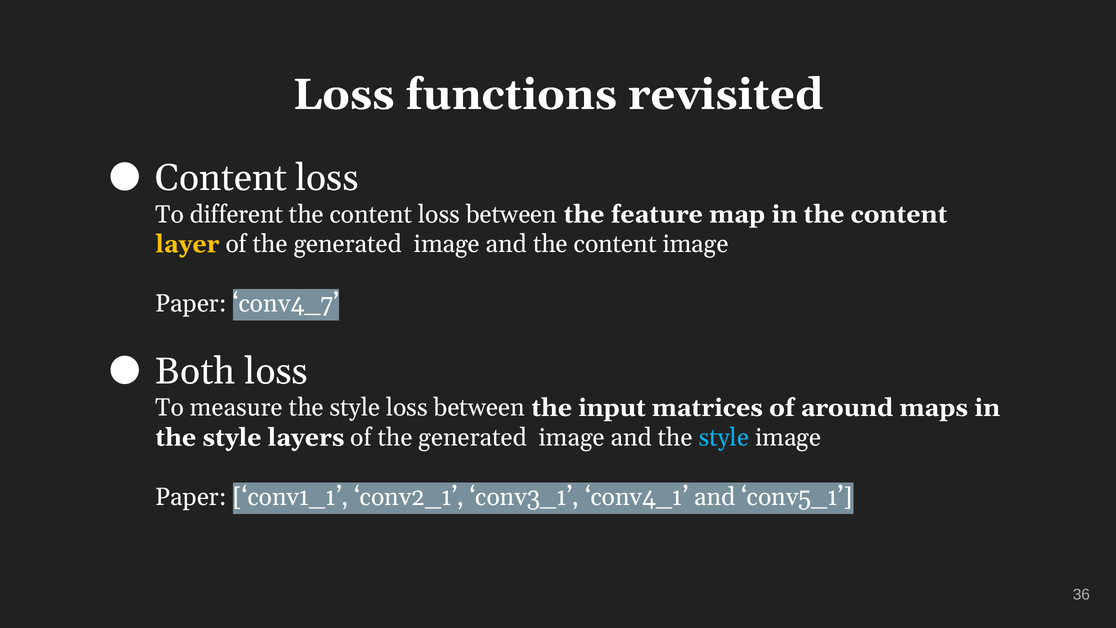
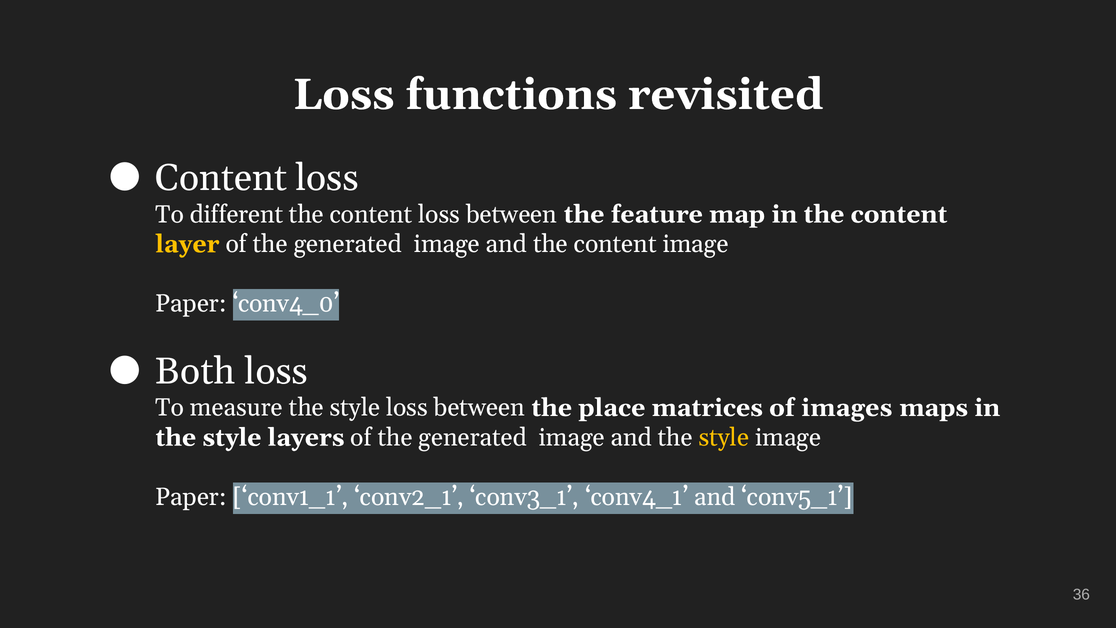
conv4_7: conv4_7 -> conv4_0
input: input -> place
around: around -> images
style at (724, 437) colour: light blue -> yellow
